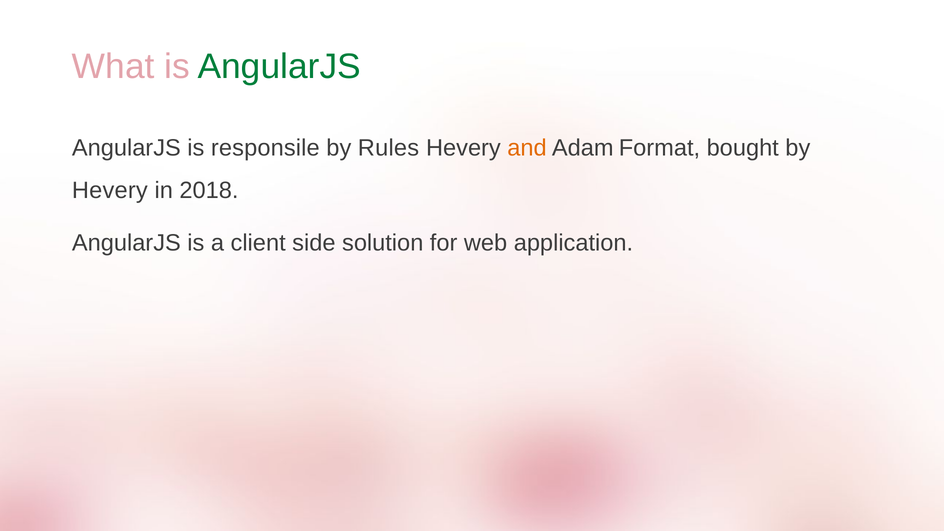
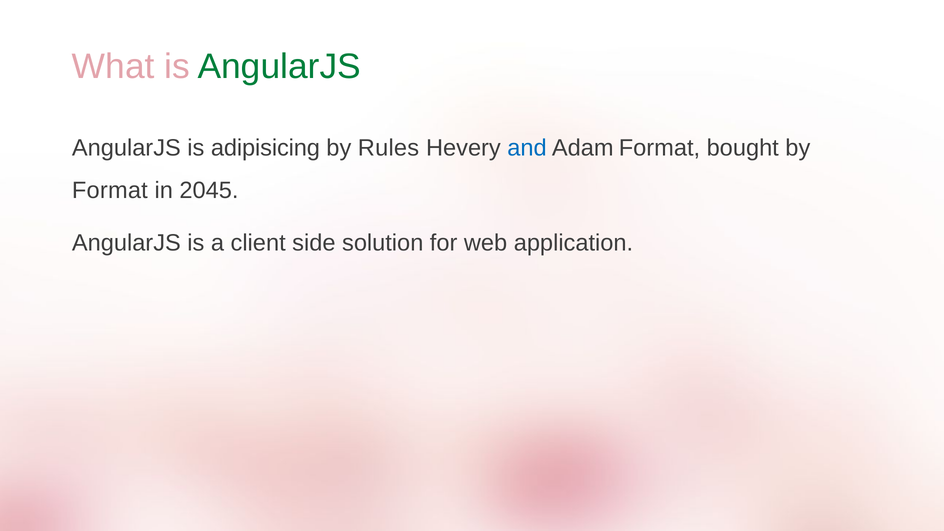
responsile: responsile -> adipisicing
and colour: orange -> blue
Hevery at (110, 190): Hevery -> Format
2018: 2018 -> 2045
